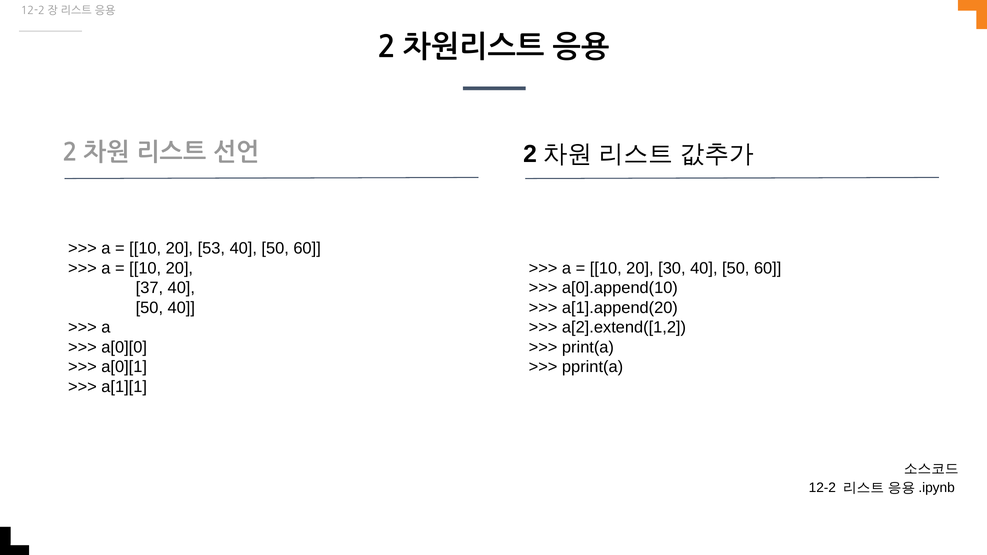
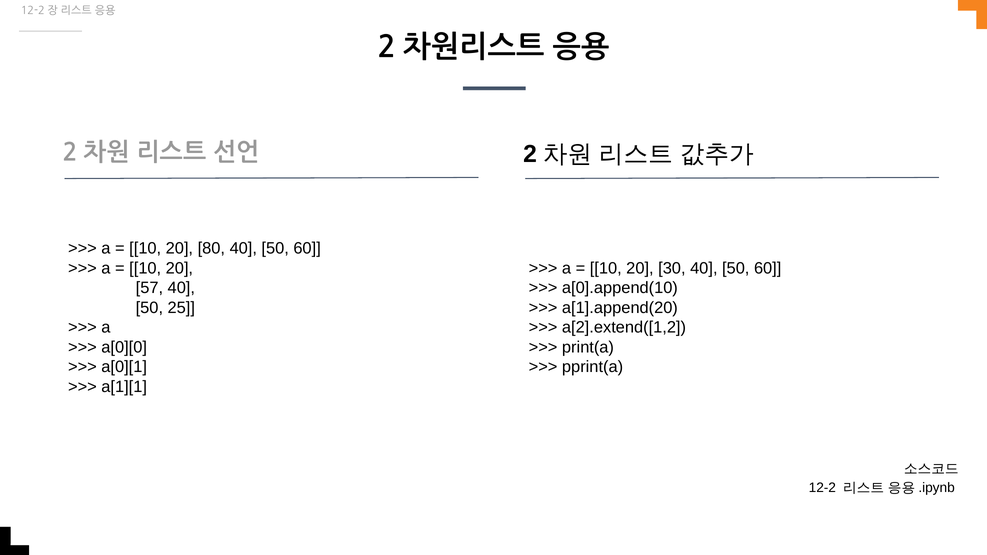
53: 53 -> 80
37: 37 -> 57
50 40: 40 -> 25
